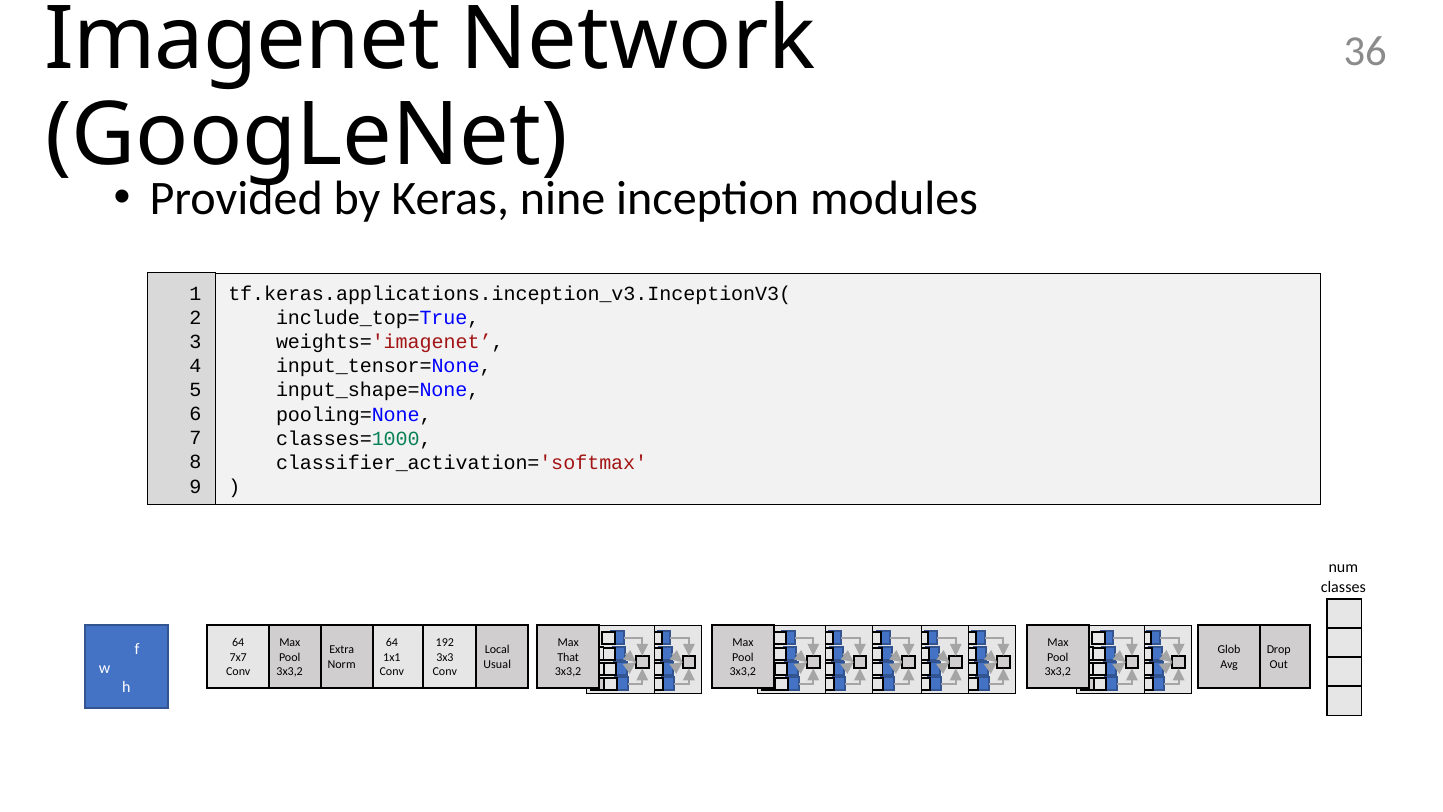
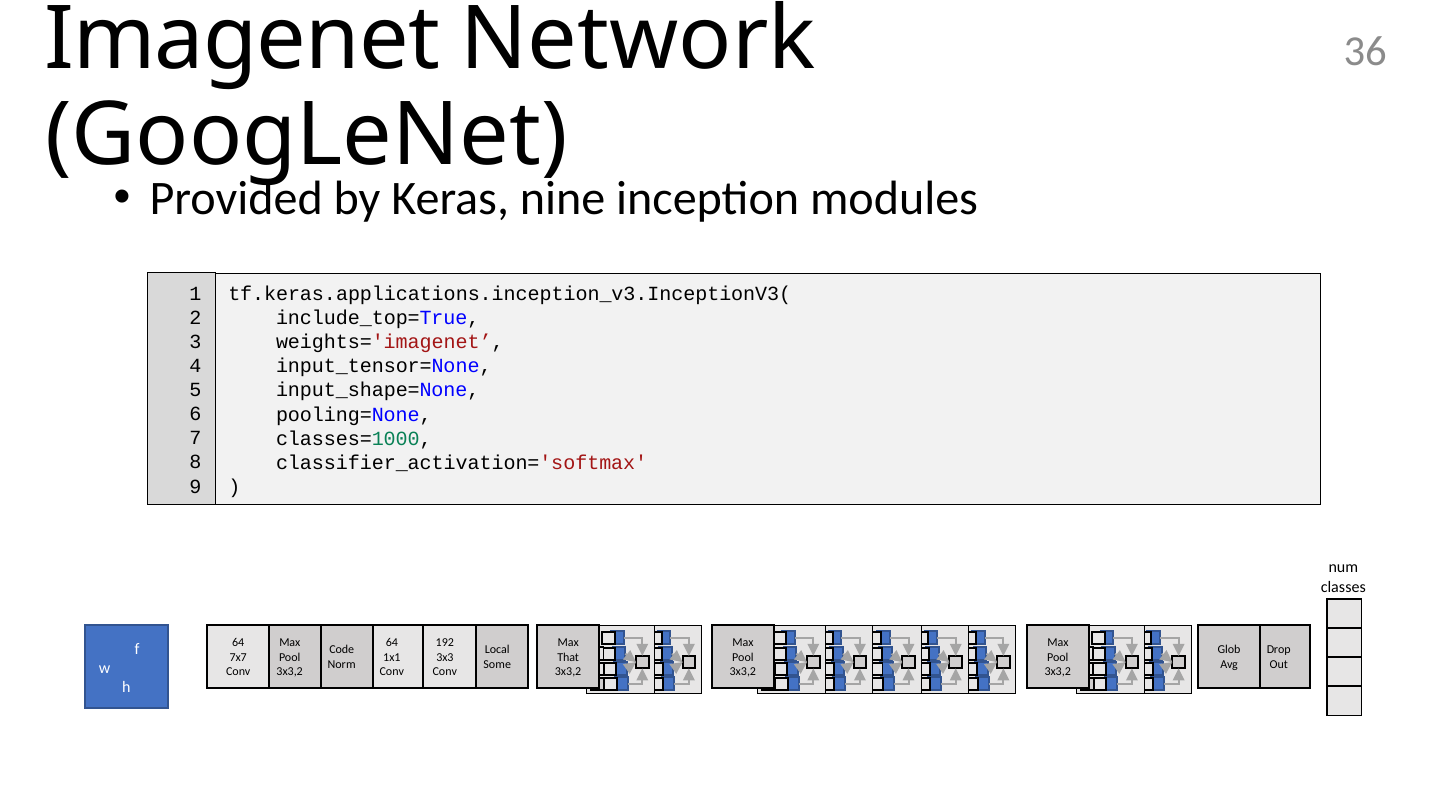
Extra: Extra -> Code
Usual: Usual -> Some
